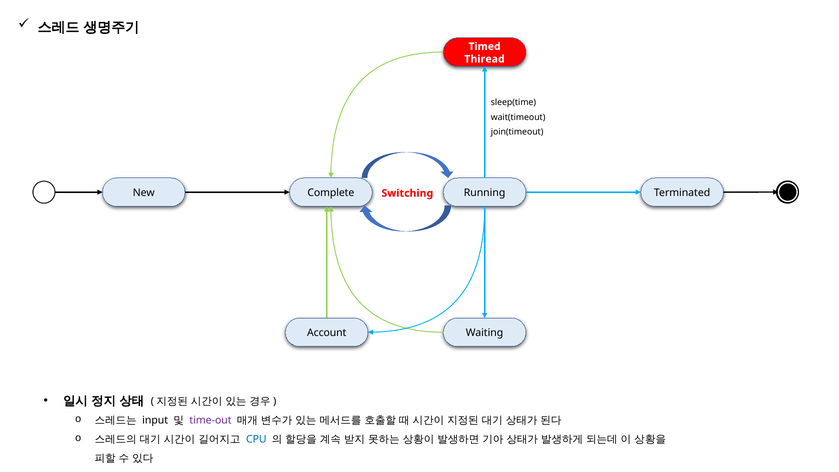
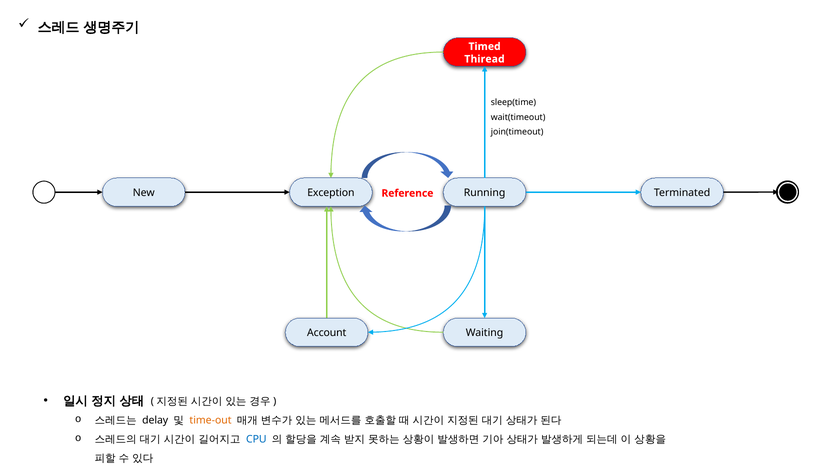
Complete: Complete -> Exception
Switching: Switching -> Reference
input: input -> delay
time-out colour: purple -> orange
